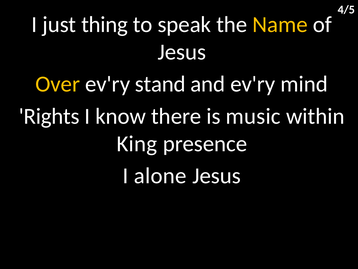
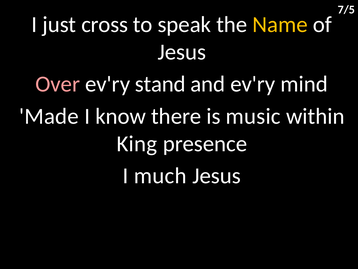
4/5: 4/5 -> 7/5
thing: thing -> cross
Over colour: yellow -> pink
Rights: Rights -> Made
alone: alone -> much
